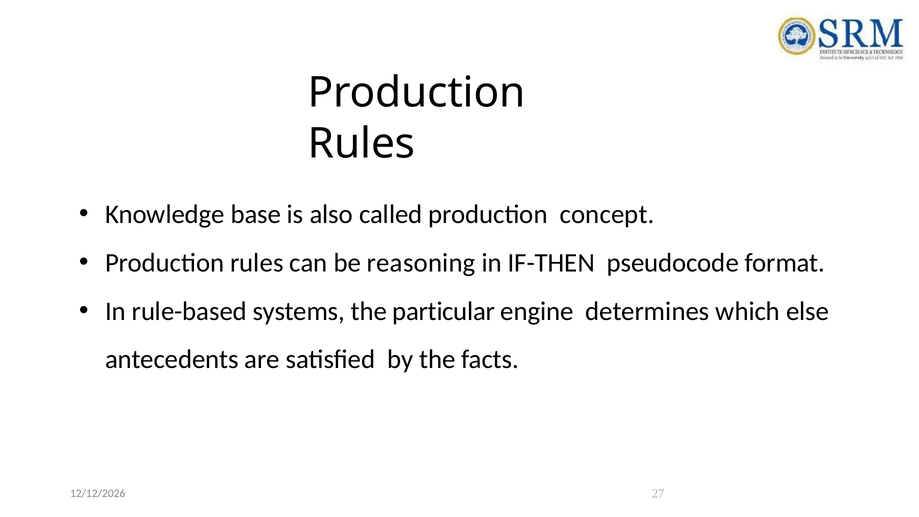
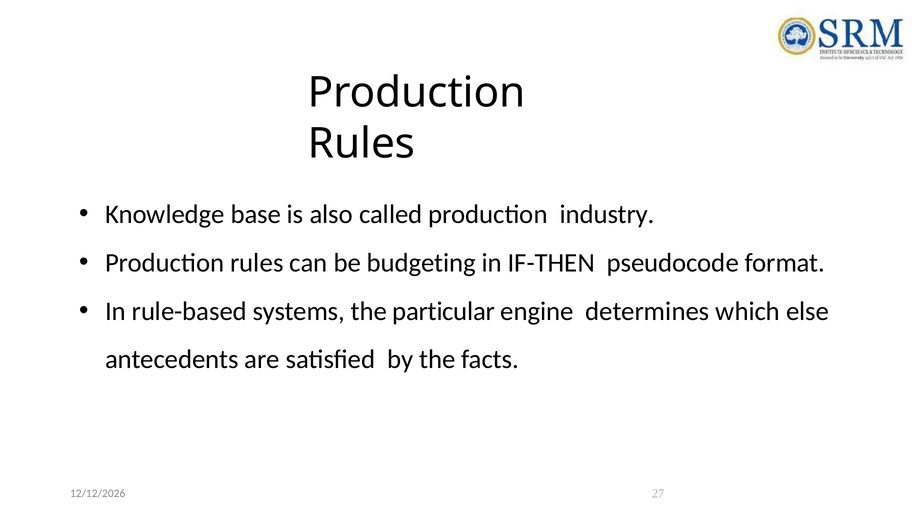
concept: concept -> industry
reasoning: reasoning -> budgeting
